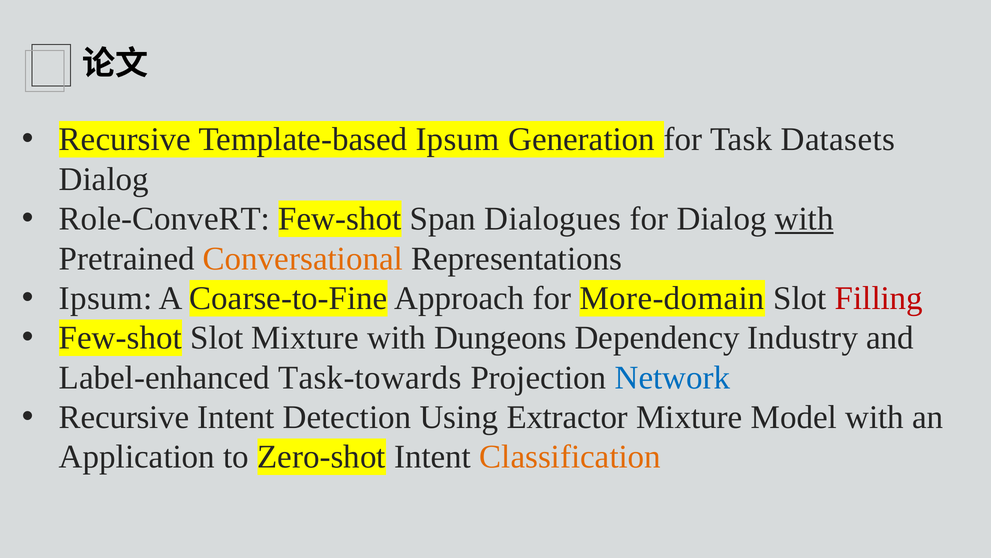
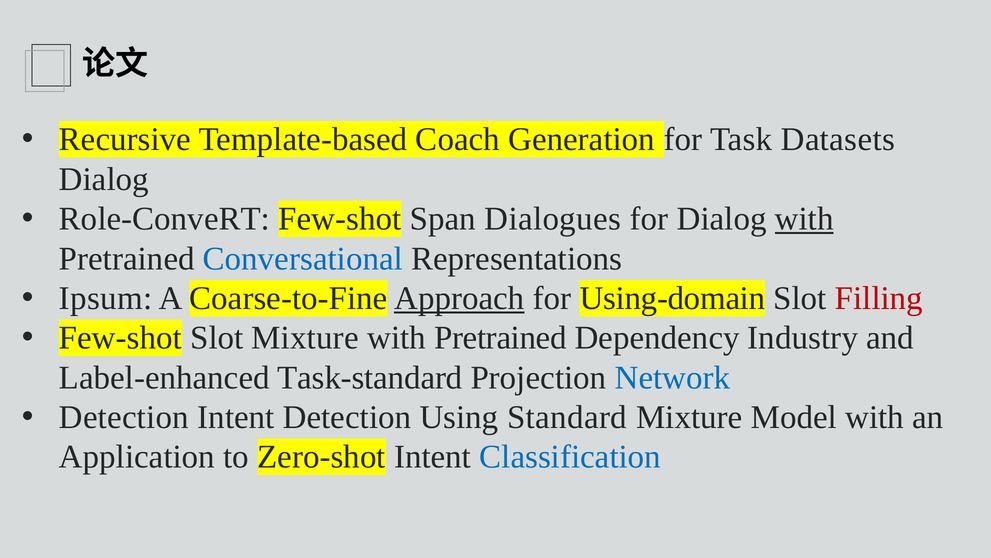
Template-based Ipsum: Ipsum -> Coach
Conversational colour: orange -> blue
Approach underline: none -> present
More-domain: More-domain -> Using-domain
Dungeons at (500, 338): Dungeons -> Pretrained
Task-towards: Task-towards -> Task-standard
Recursive at (124, 417): Recursive -> Detection
Extractor: Extractor -> Standard
Classification colour: orange -> blue
